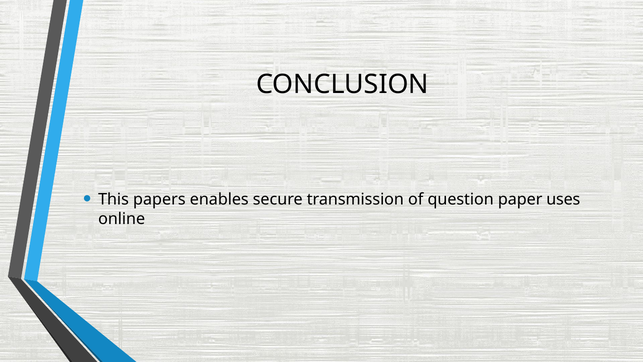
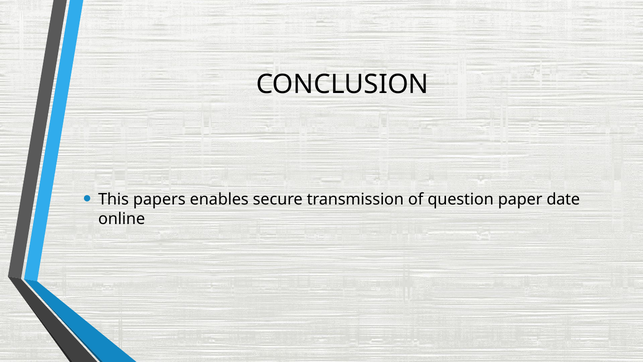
uses: uses -> date
